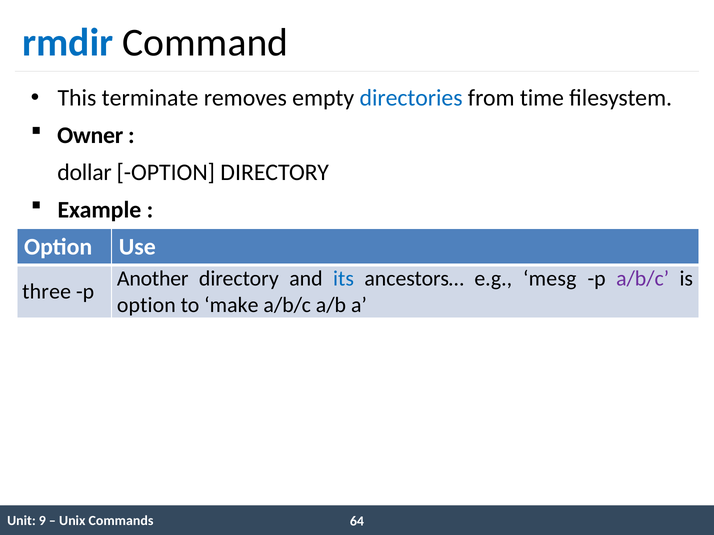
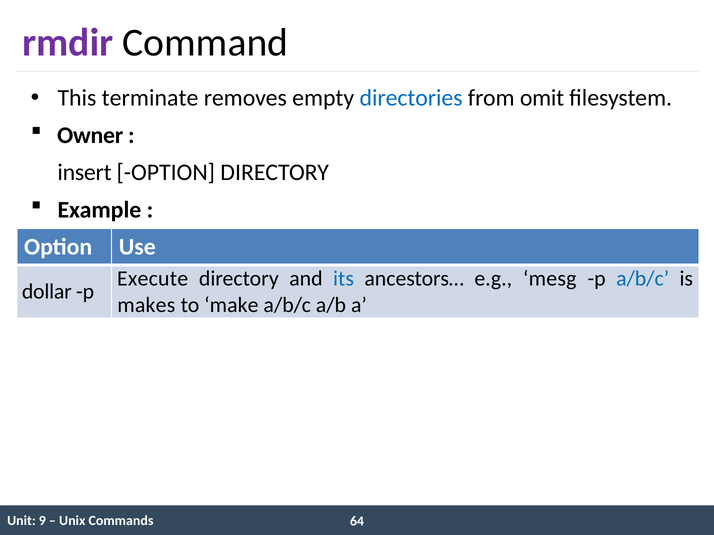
rmdir colour: blue -> purple
time: time -> omit
dollar: dollar -> insert
Another: Another -> Execute
a/b/c at (643, 279) colour: purple -> blue
three: three -> dollar
option at (146, 305): option -> makes
